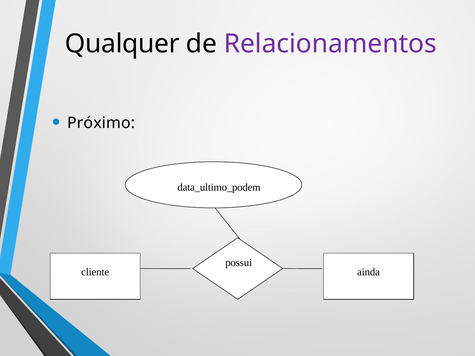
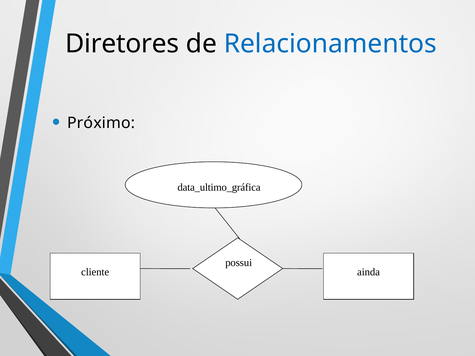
Qualquer: Qualquer -> Diretores
Relacionamentos colour: purple -> blue
data_ultimo_podem: data_ultimo_podem -> data_ultimo_gráfica
